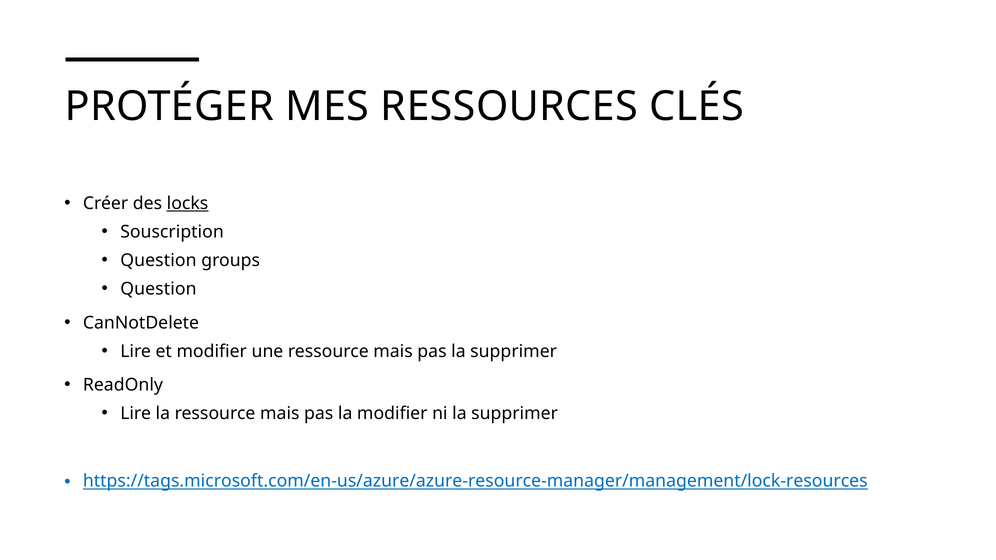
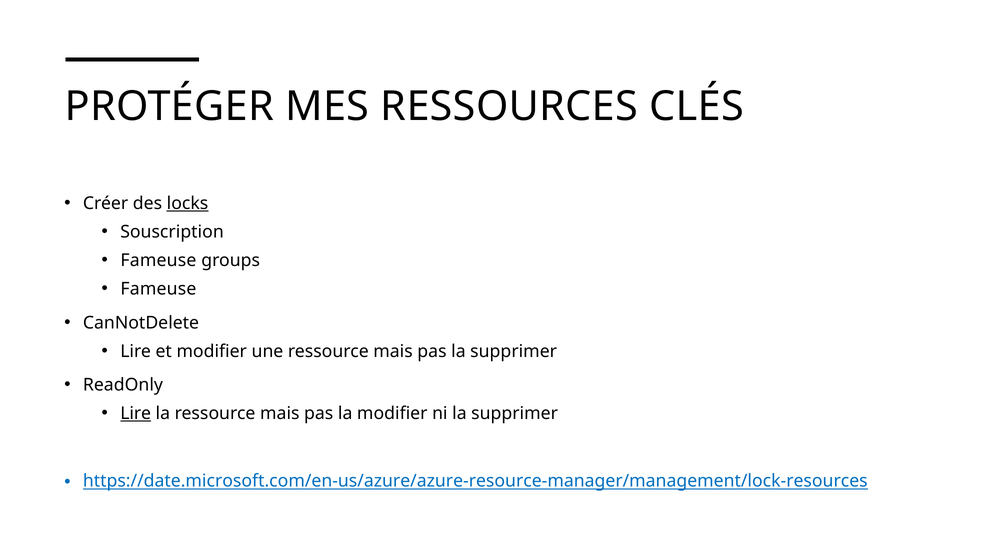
Question at (158, 261): Question -> Fameuse
Question at (158, 289): Question -> Fameuse
Lire at (136, 414) underline: none -> present
https://tags.microsoft.com/en-us/azure/azure-resource-manager/management/lock-resources: https://tags.microsoft.com/en-us/azure/azure-resource-manager/management/lock-resources -> https://date.microsoft.com/en-us/azure/azure-resource-manager/management/lock-resources
